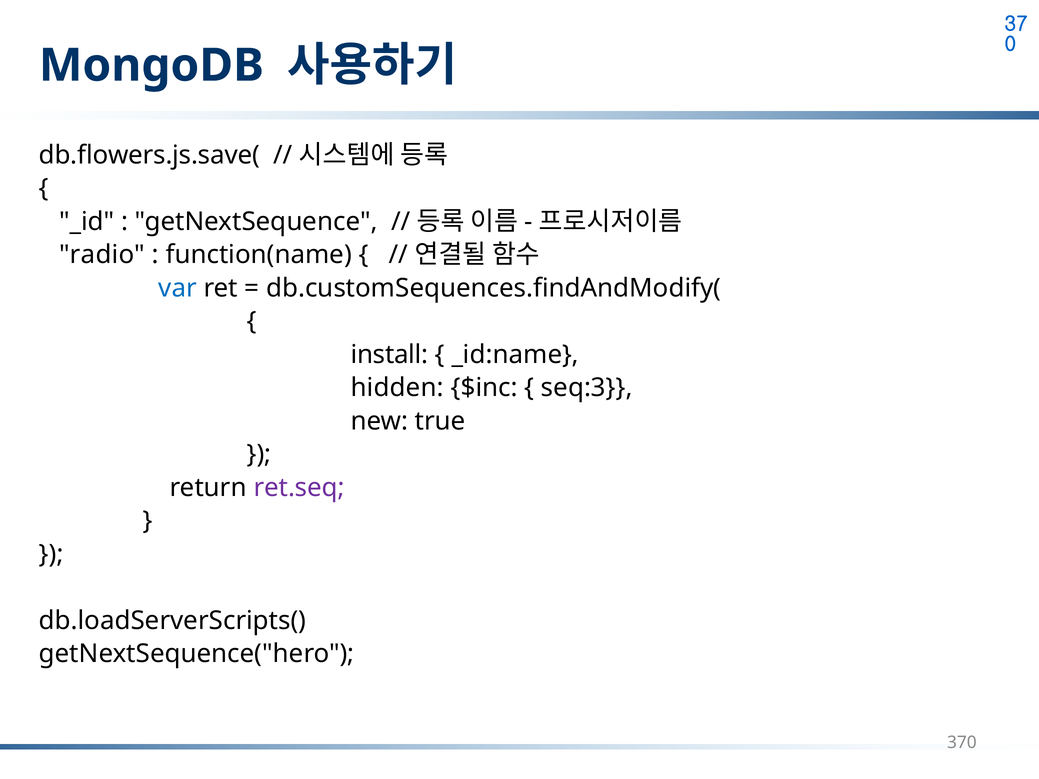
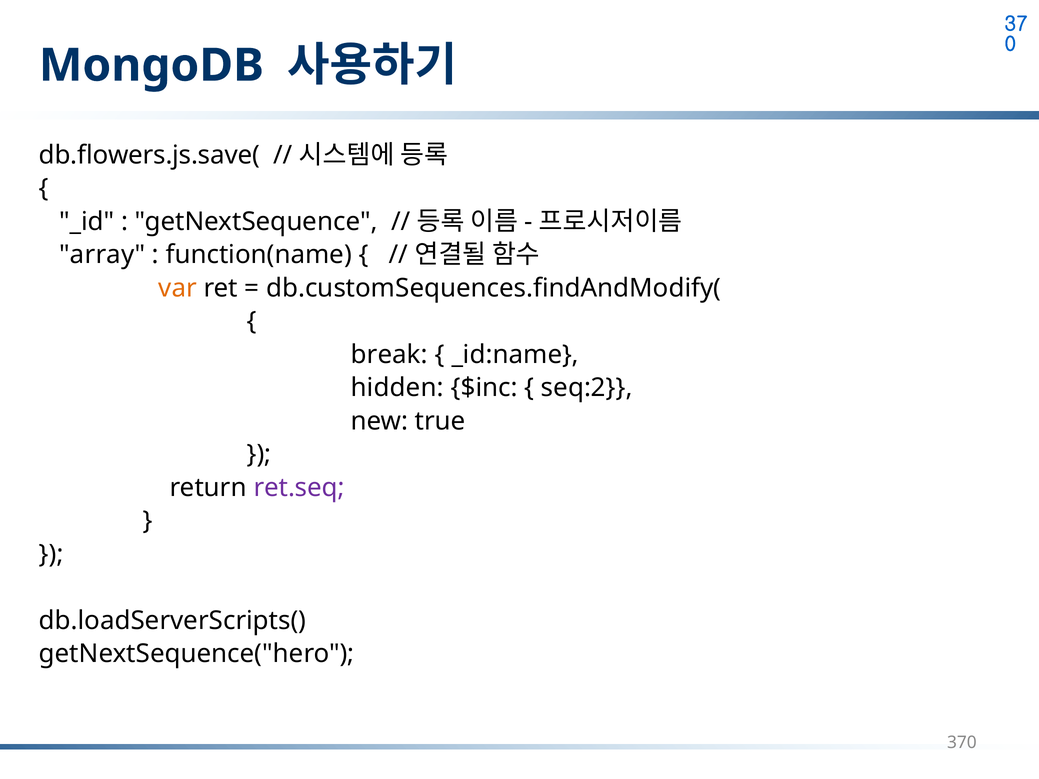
radio: radio -> array
var colour: blue -> orange
install: install -> break
seq:3: seq:3 -> seq:2
